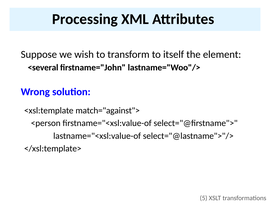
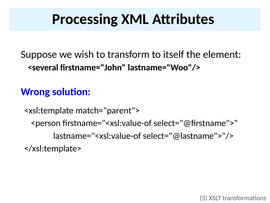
match="against">: match="against"> -> match="parent">
